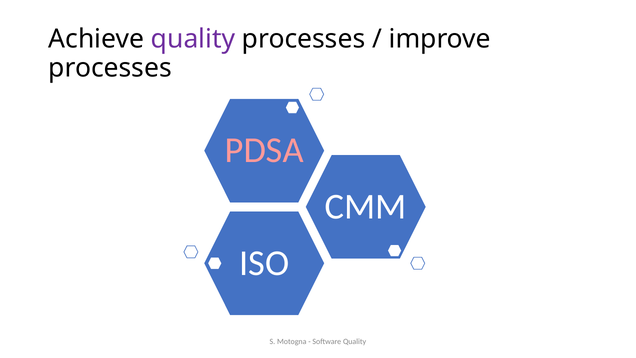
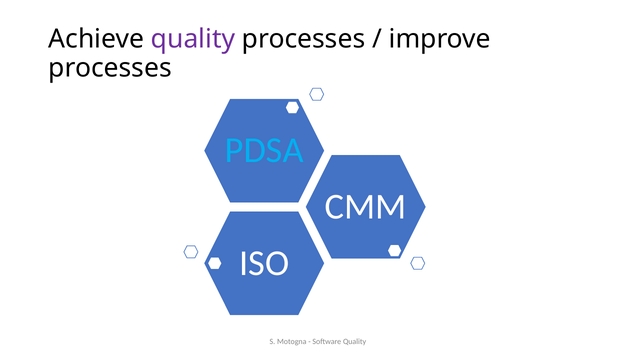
PDSA colour: pink -> light blue
